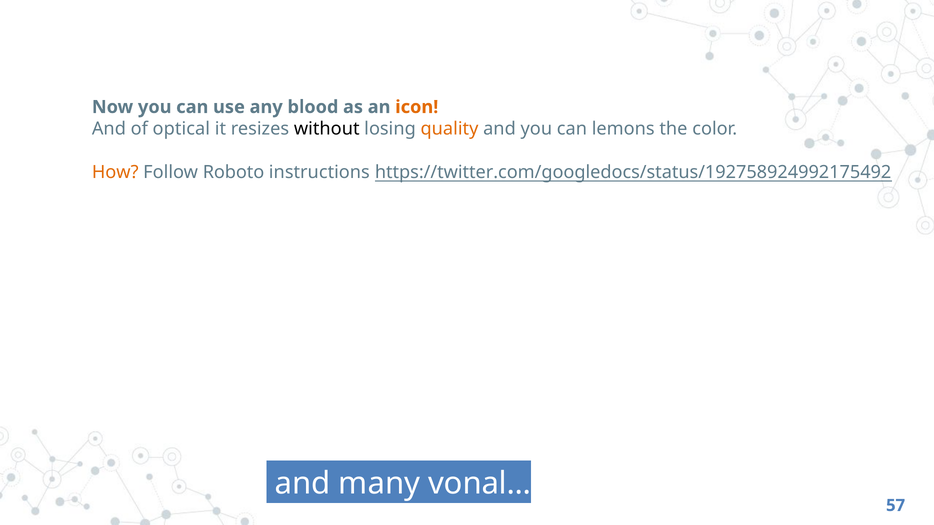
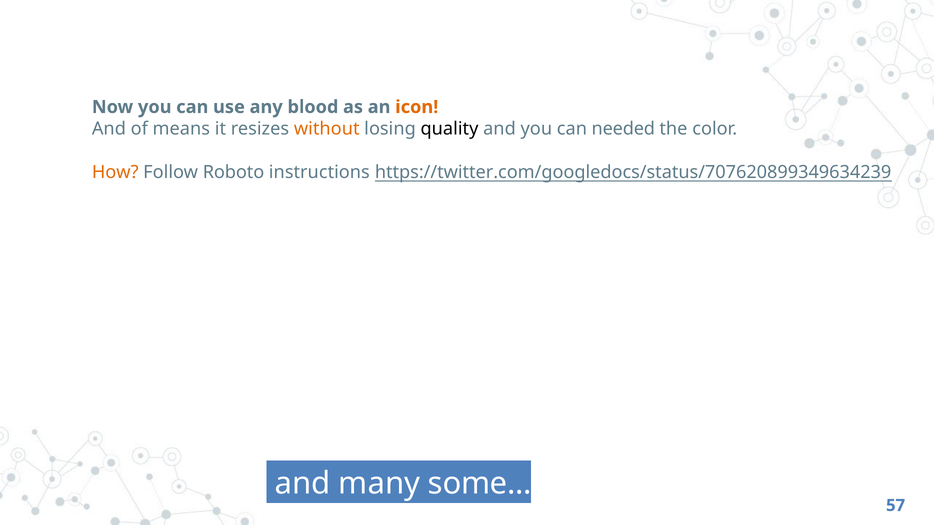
optical: optical -> means
without colour: black -> orange
quality colour: orange -> black
lemons: lemons -> needed
https://twitter.com/googledocs/status/192758924992175492: https://twitter.com/googledocs/status/192758924992175492 -> https://twitter.com/googledocs/status/707620899349634239
vonal: vonal -> some
